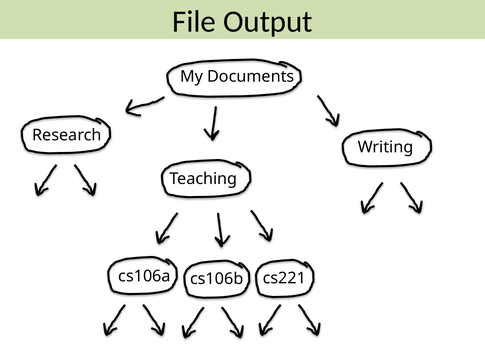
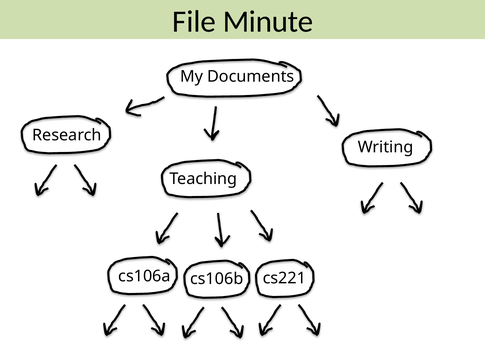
Output: Output -> Minute
